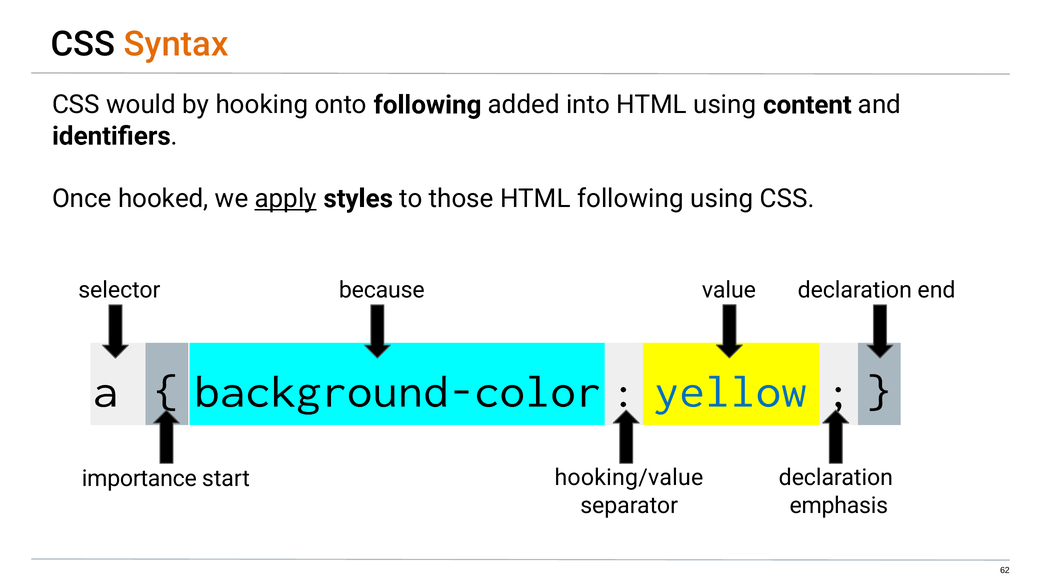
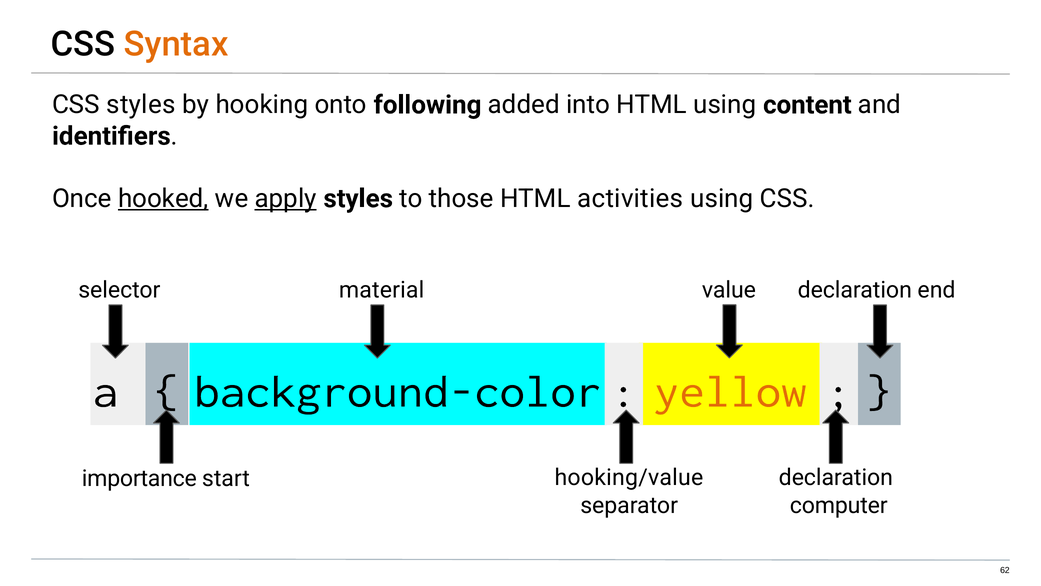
CSS would: would -> styles
hooked underline: none -> present
HTML following: following -> activities
because: because -> material
yellow colour: blue -> orange
emphasis: emphasis -> computer
